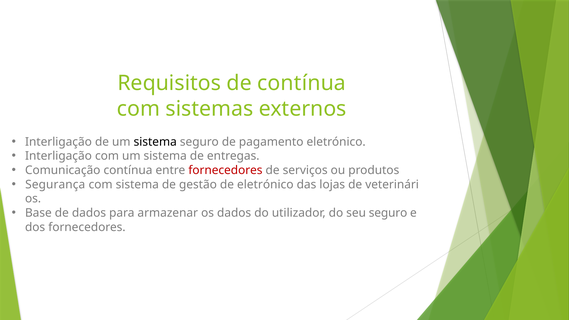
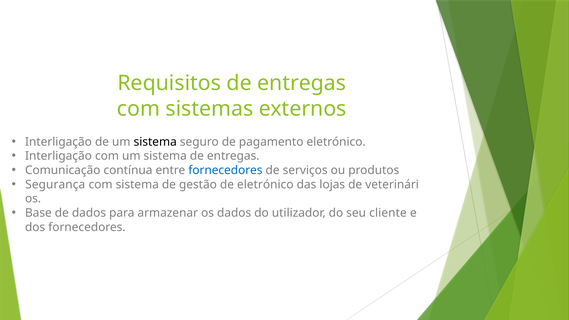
Requisitos de contínua: contínua -> entregas
fornecedores at (225, 170) colour: red -> blue
seu seguro: seguro -> cliente
